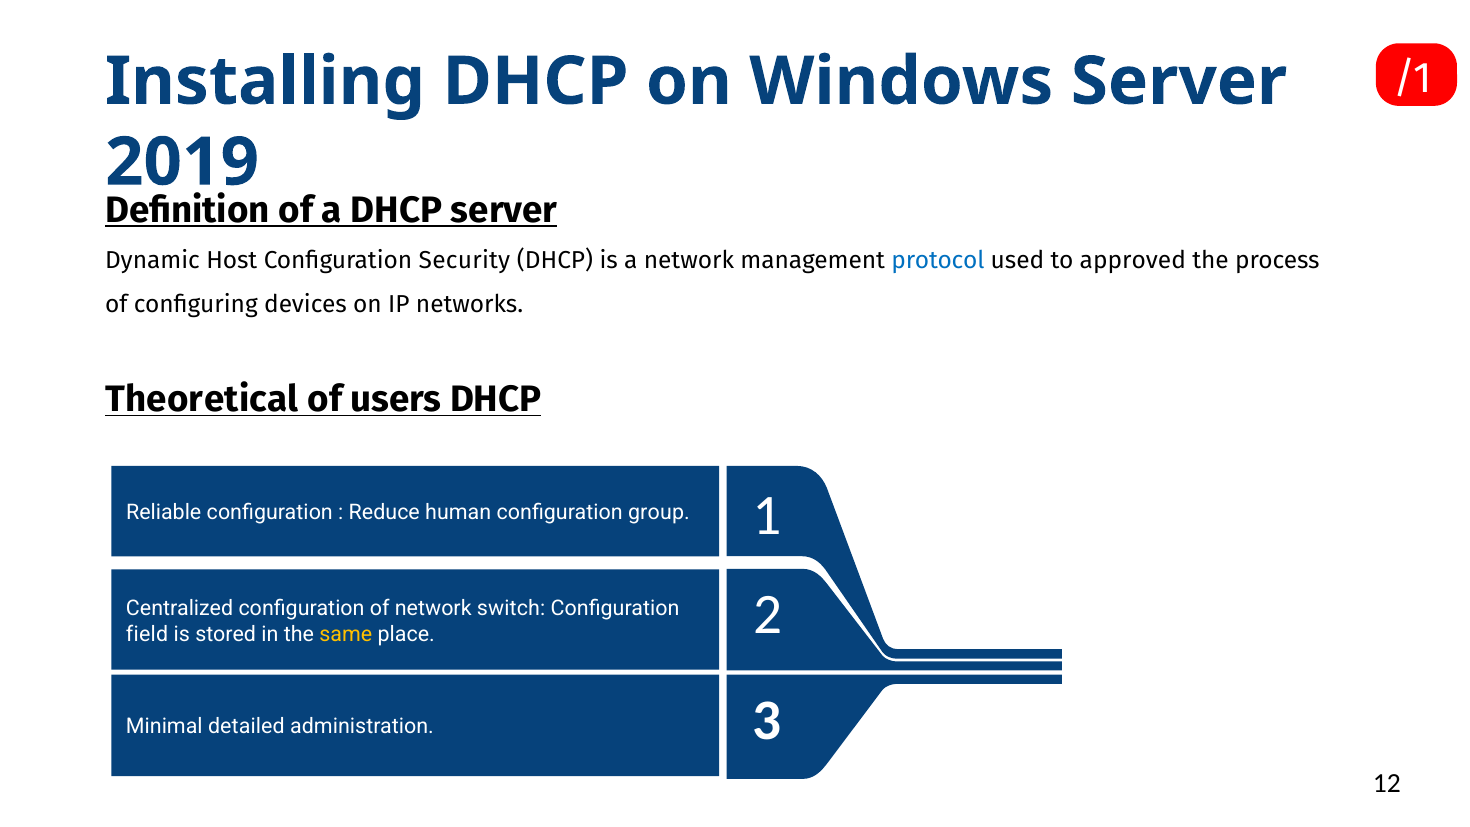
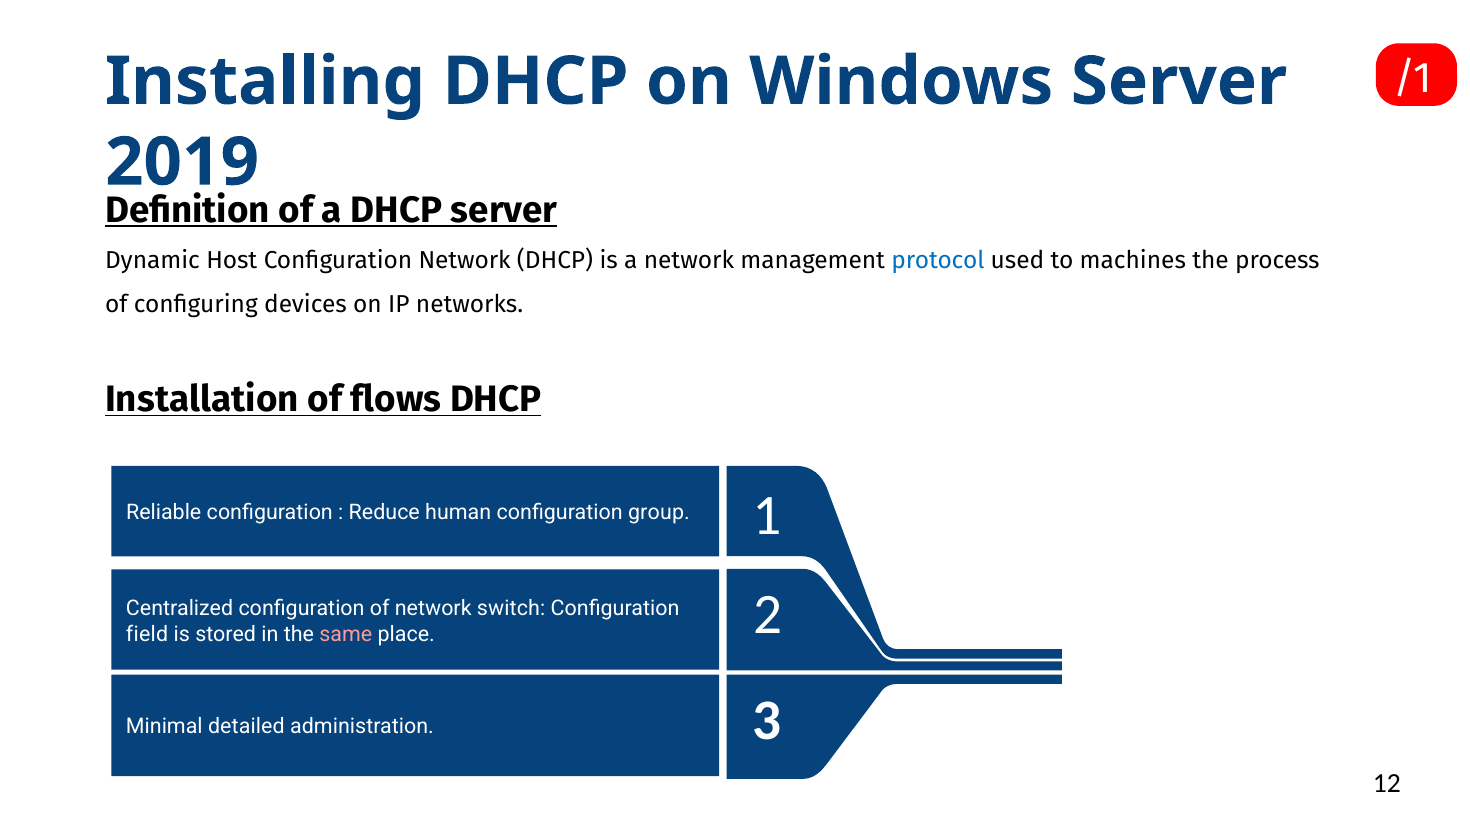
Configuration Security: Security -> Network
approved: approved -> machines
Theoretical: Theoretical -> Installation
users: users -> flows
same colour: yellow -> pink
